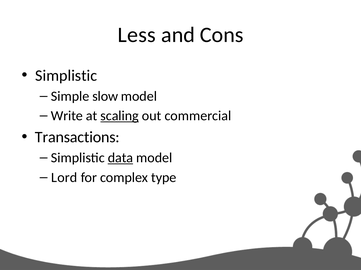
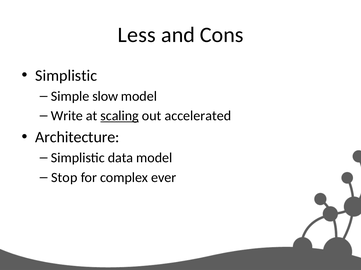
commercial: commercial -> accelerated
Transactions: Transactions -> Architecture
data underline: present -> none
Lord: Lord -> Stop
type: type -> ever
